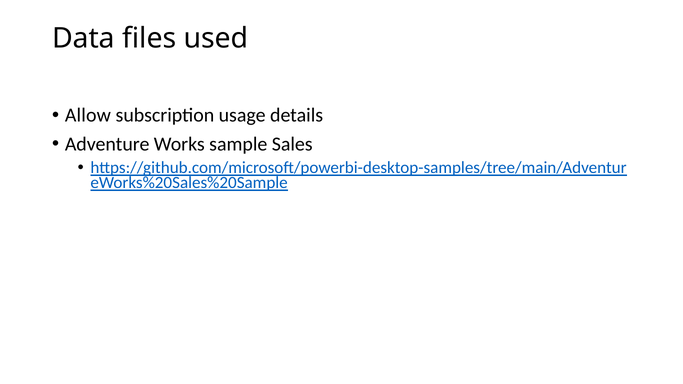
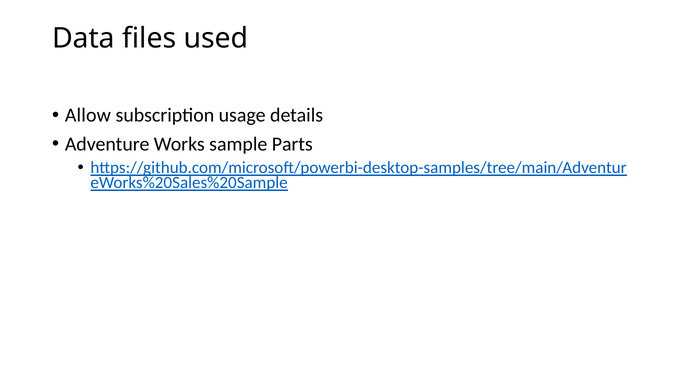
Sales: Sales -> Parts
